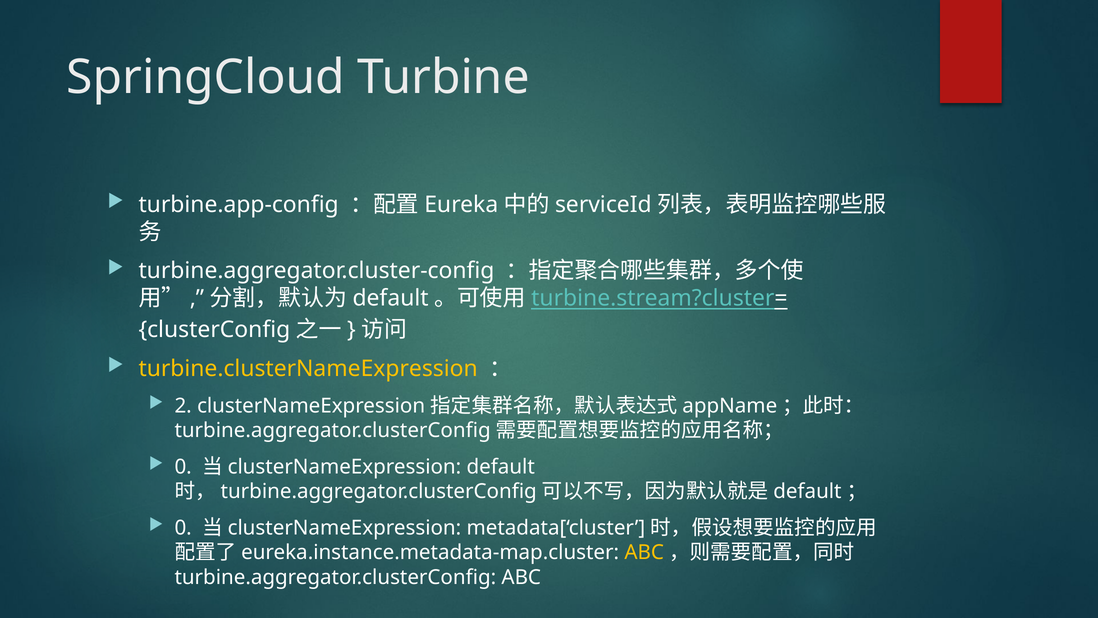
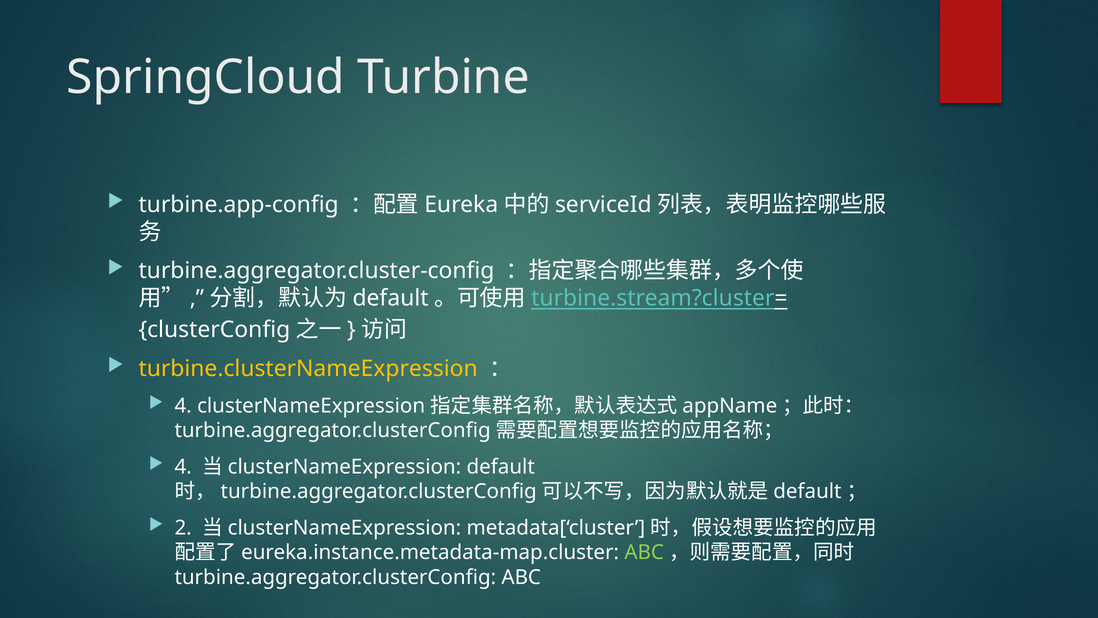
2 at (183, 406): 2 -> 4
0 at (183, 467): 0 -> 4
0 at (183, 527): 0 -> 2
ABC at (644, 552) colour: yellow -> light green
